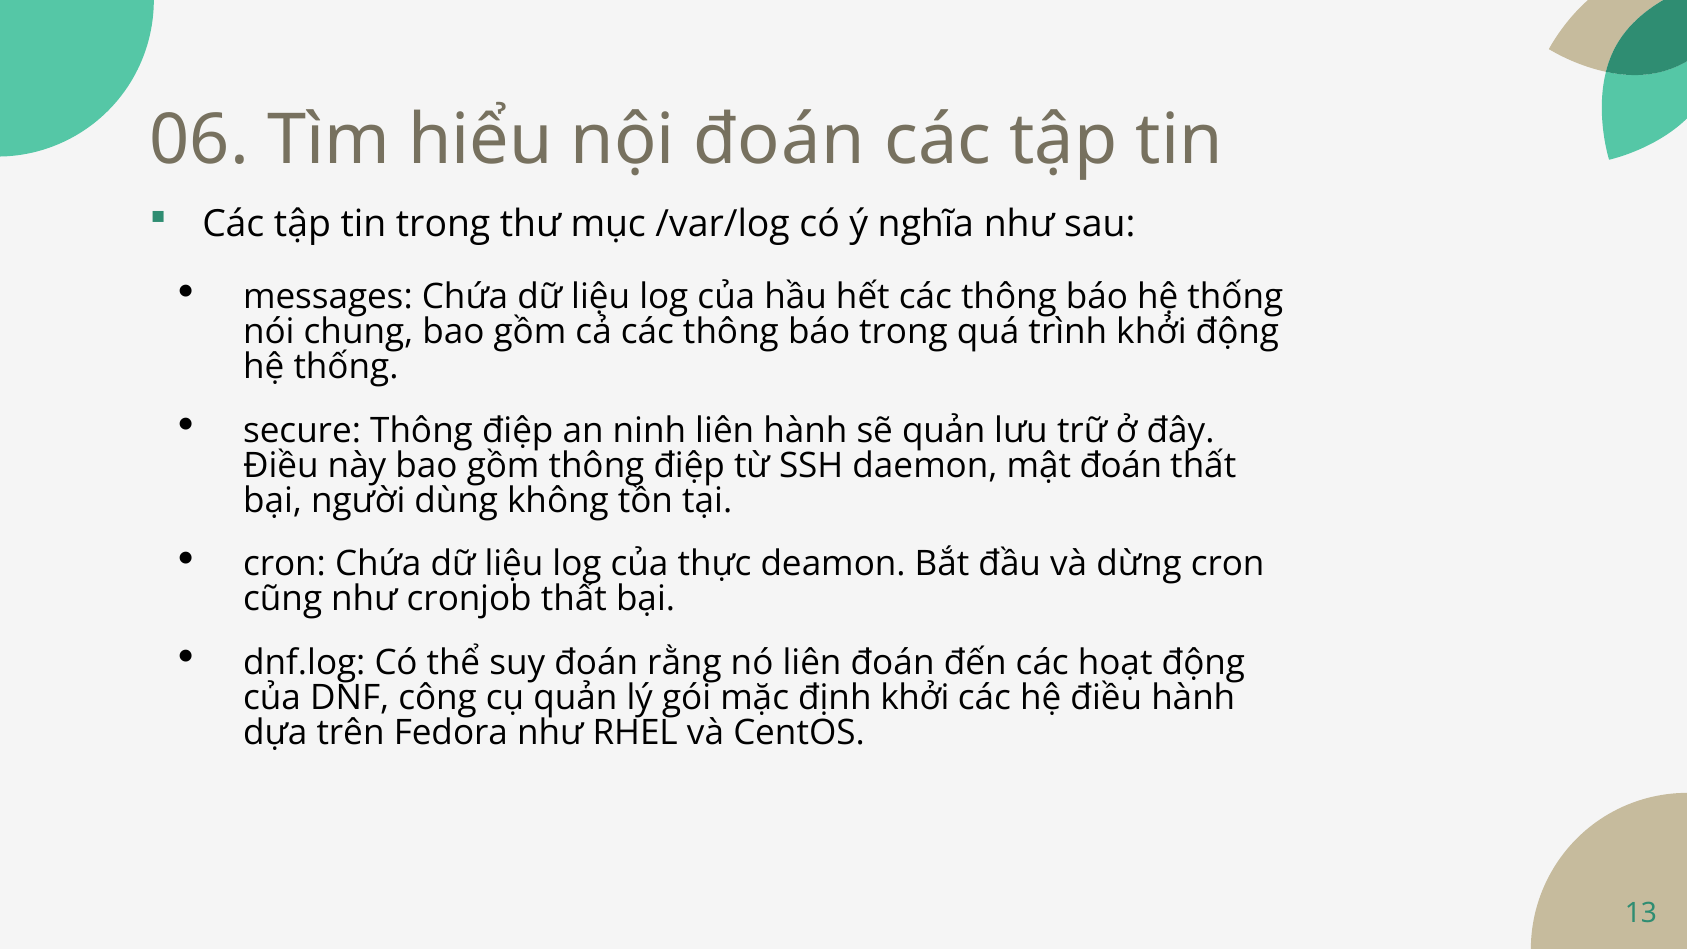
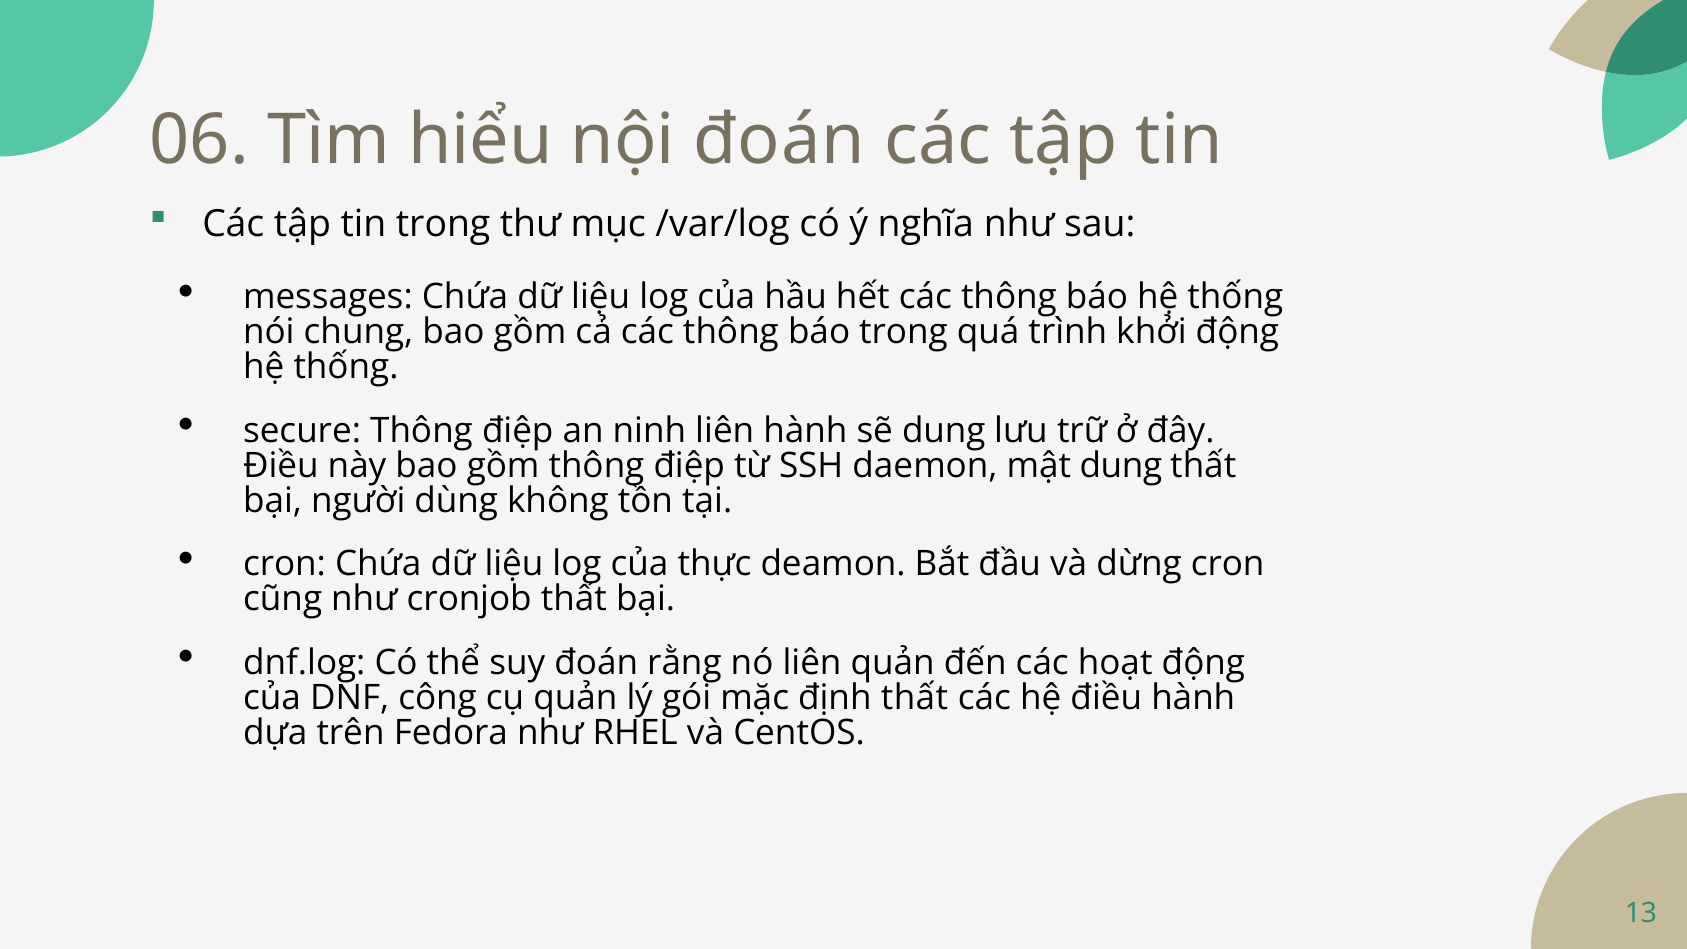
sẽ quản: quản -> dung
mật đoán: đoán -> dung
liên đoán: đoán -> quản
định khởi: khởi -> thất
